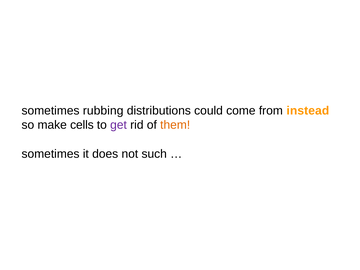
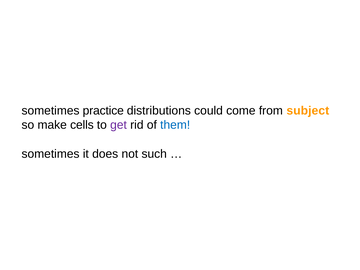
rubbing: rubbing -> practice
instead: instead -> subject
them colour: orange -> blue
